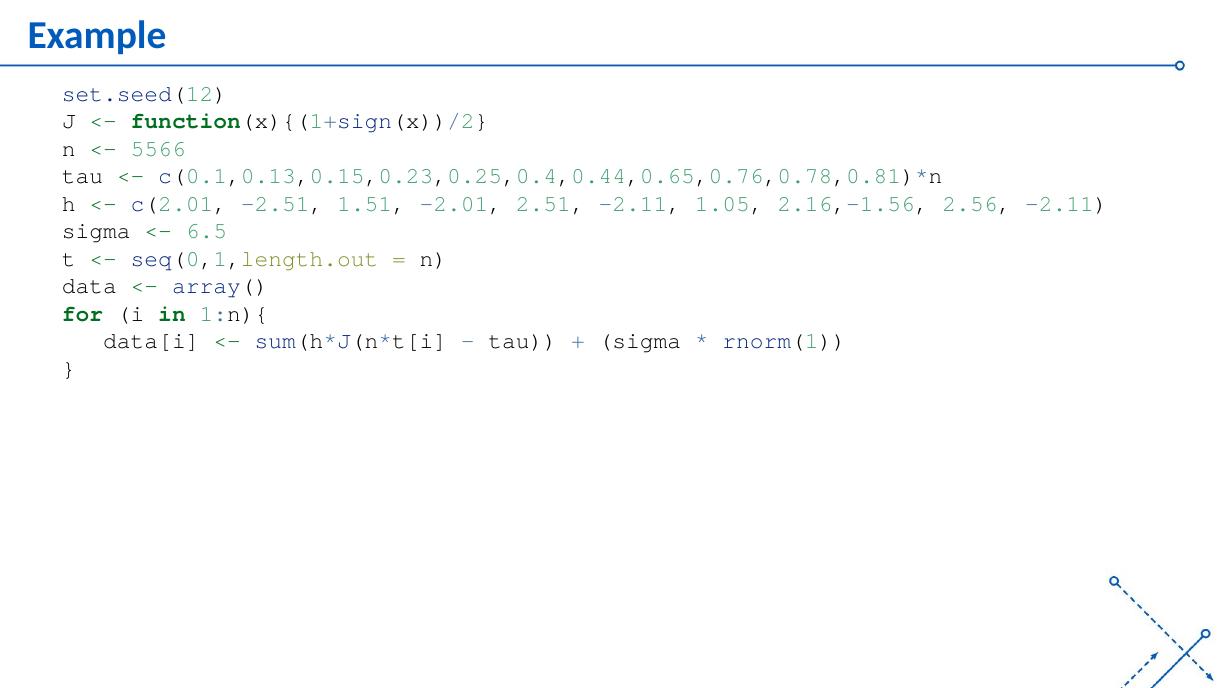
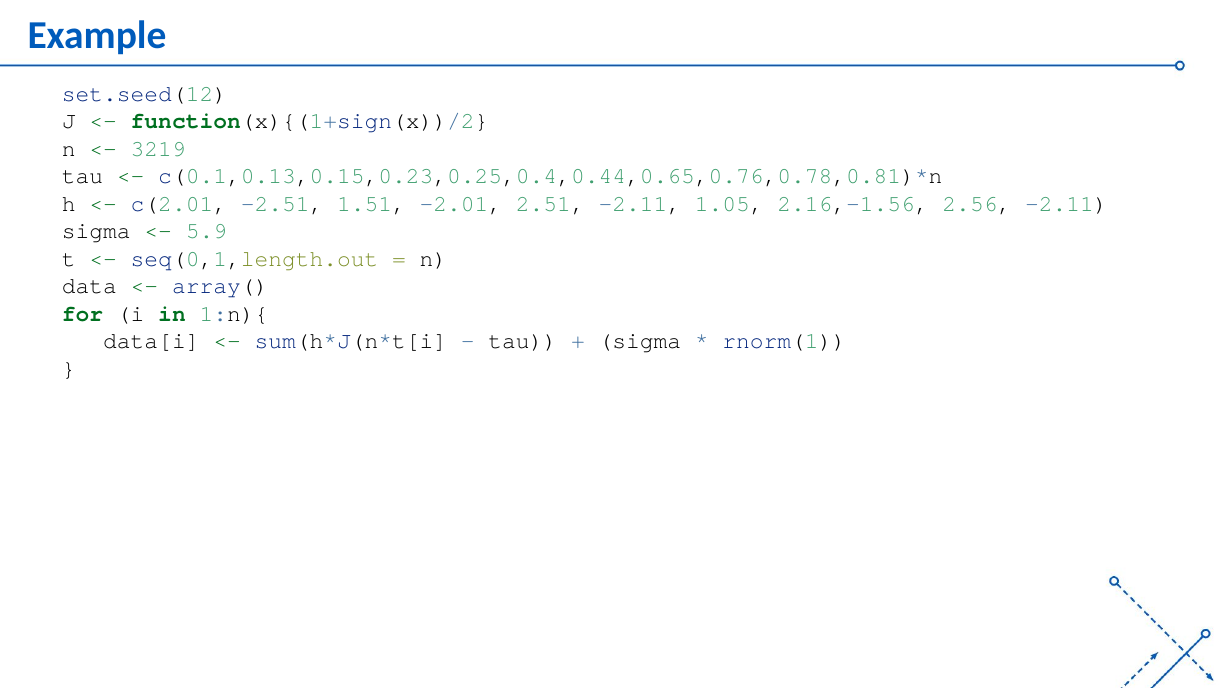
5566: 5566 -> 3219
6.5: 6.5 -> 5.9
